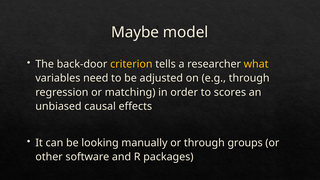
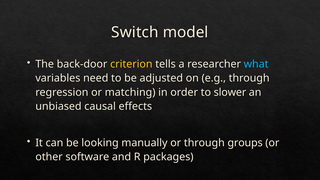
Maybe: Maybe -> Switch
what colour: yellow -> light blue
scores: scores -> slower
